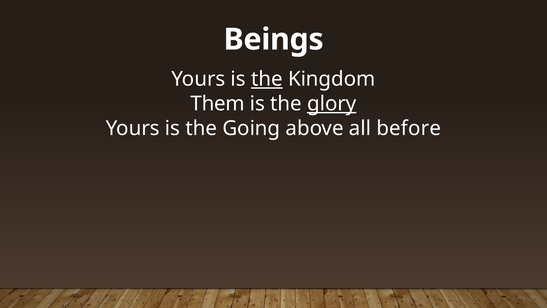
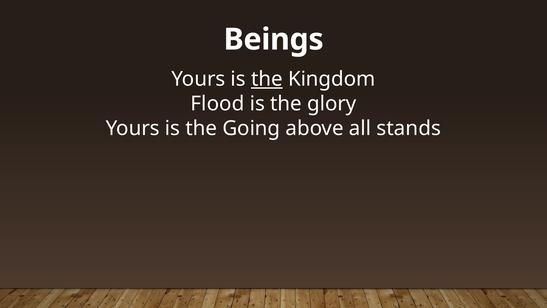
Them: Them -> Flood
glory underline: present -> none
before: before -> stands
